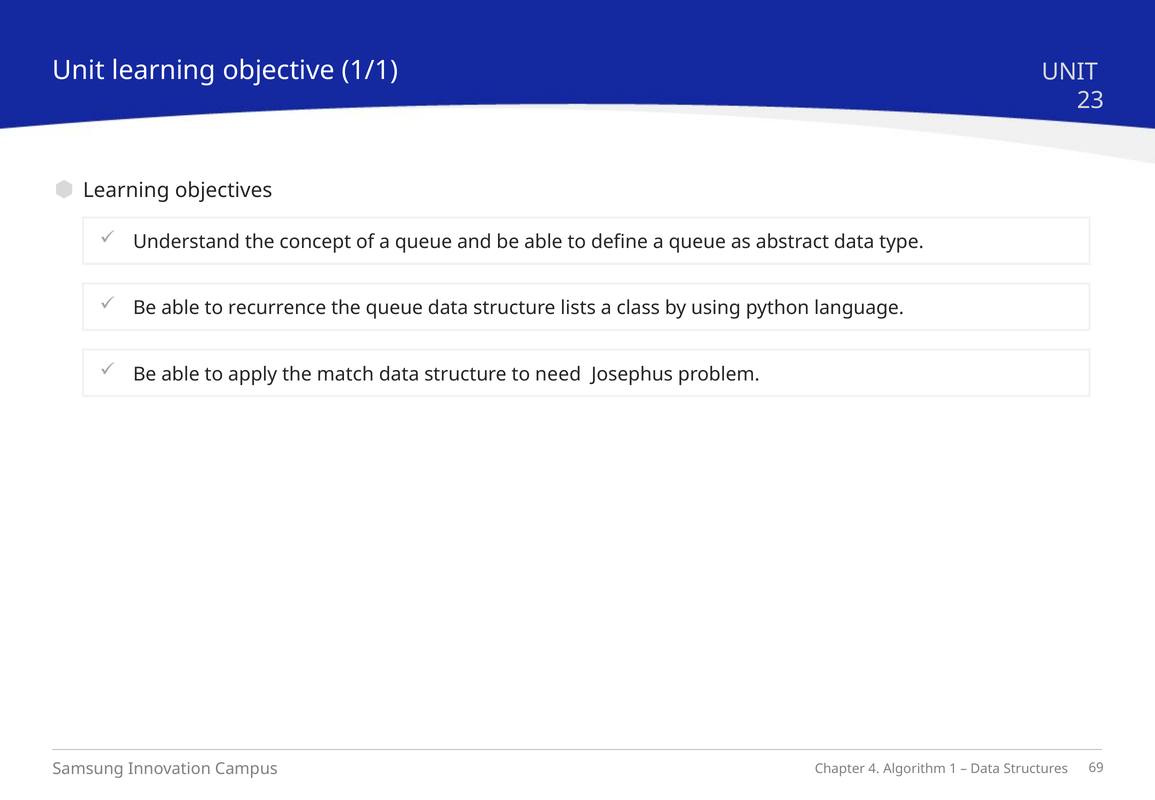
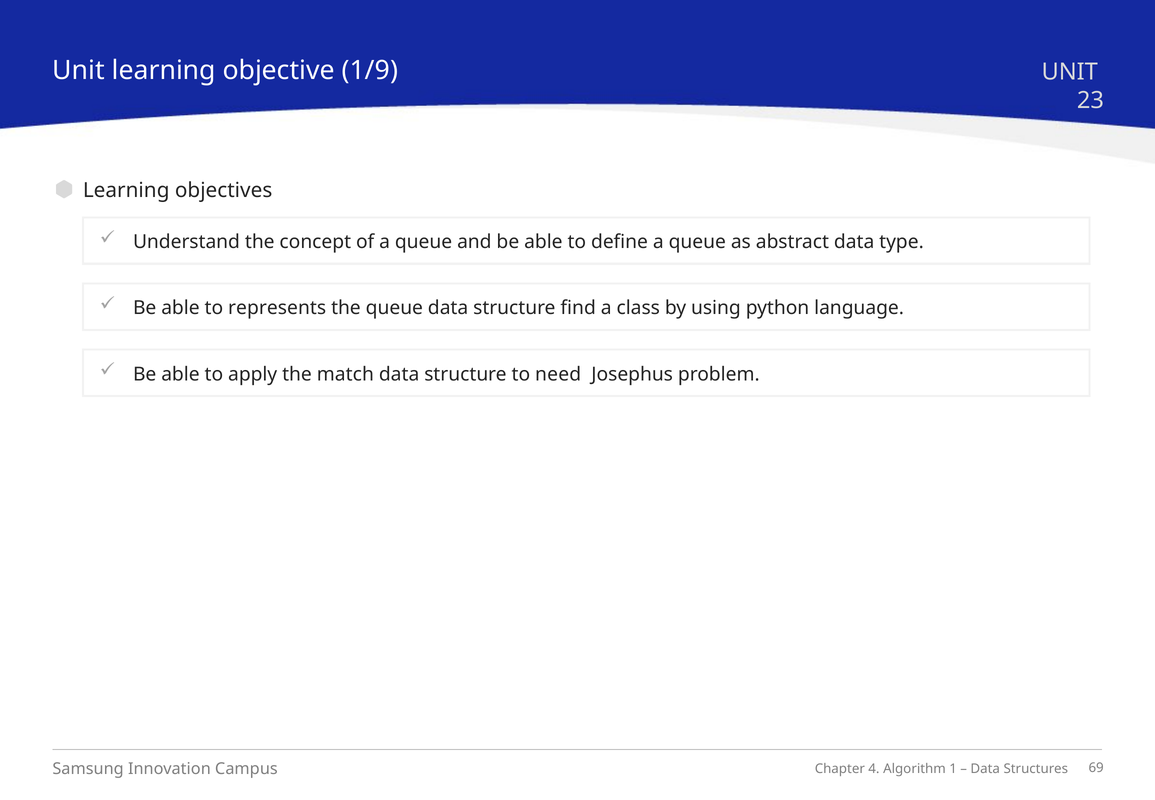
1/1: 1/1 -> 1/9
recurrence: recurrence -> represents
lists: lists -> find
